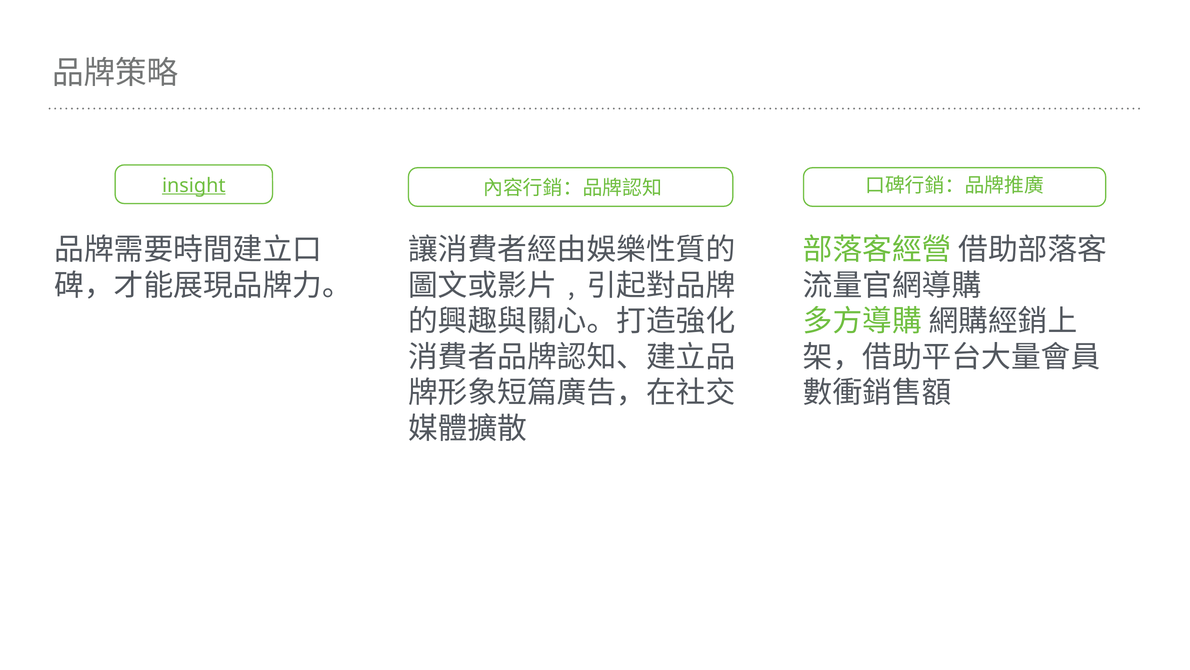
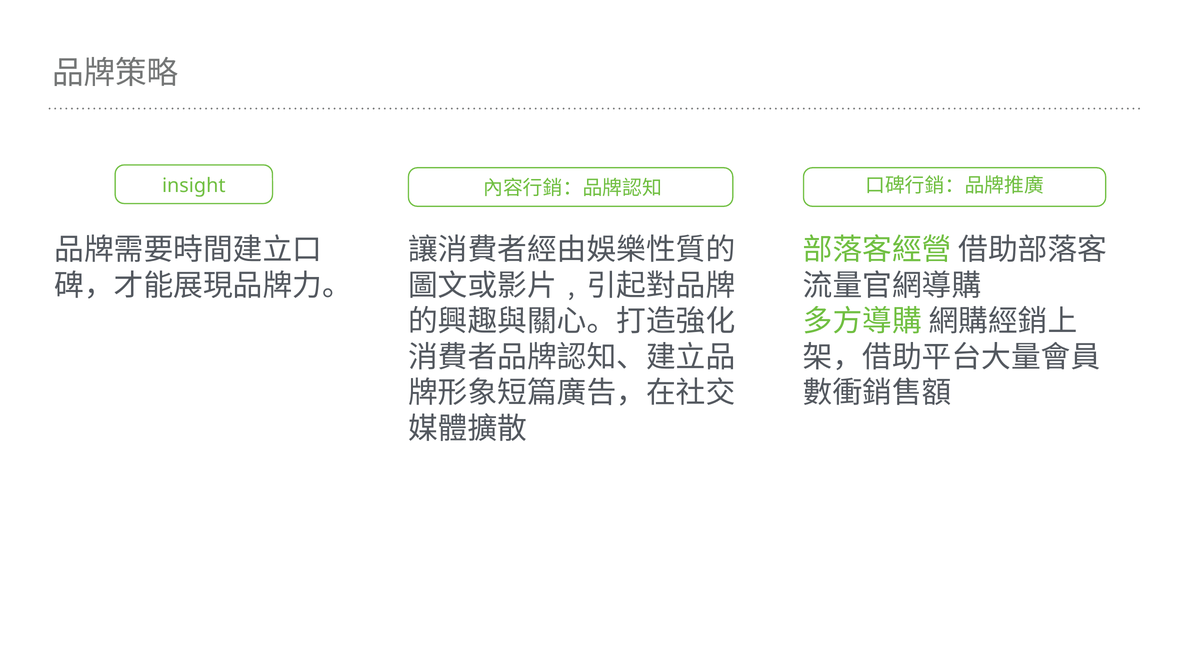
insight underline: present -> none
